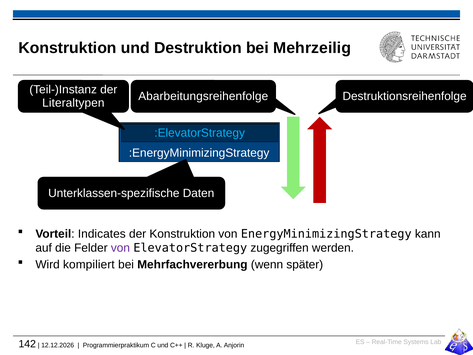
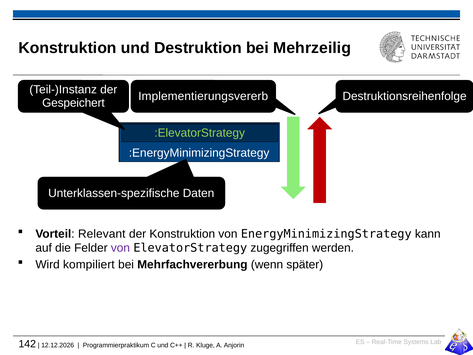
Abarbeitungsreihenfolge: Abarbeitungsreihenfolge -> Implementierungsvererb
Literaltypen: Literaltypen -> Gespeichert
:ElevatorStrategy colour: light blue -> light green
Indicates: Indicates -> Relevant
